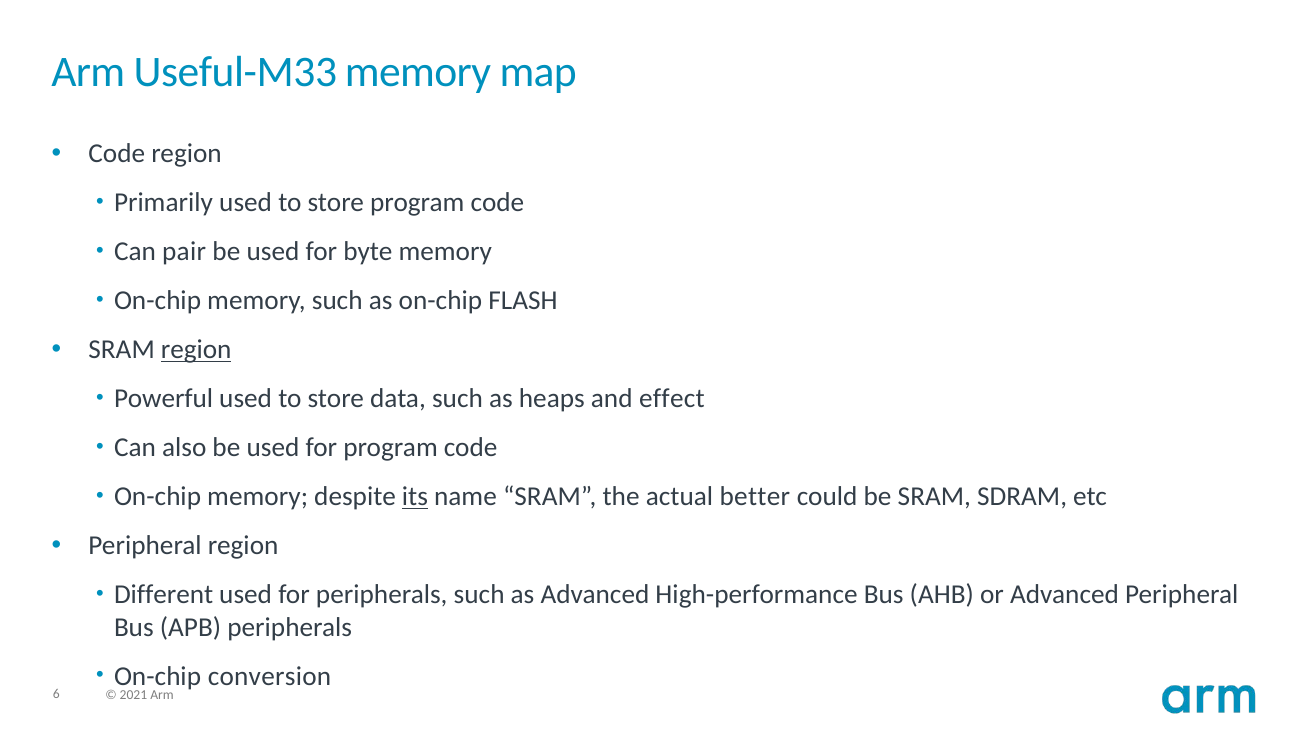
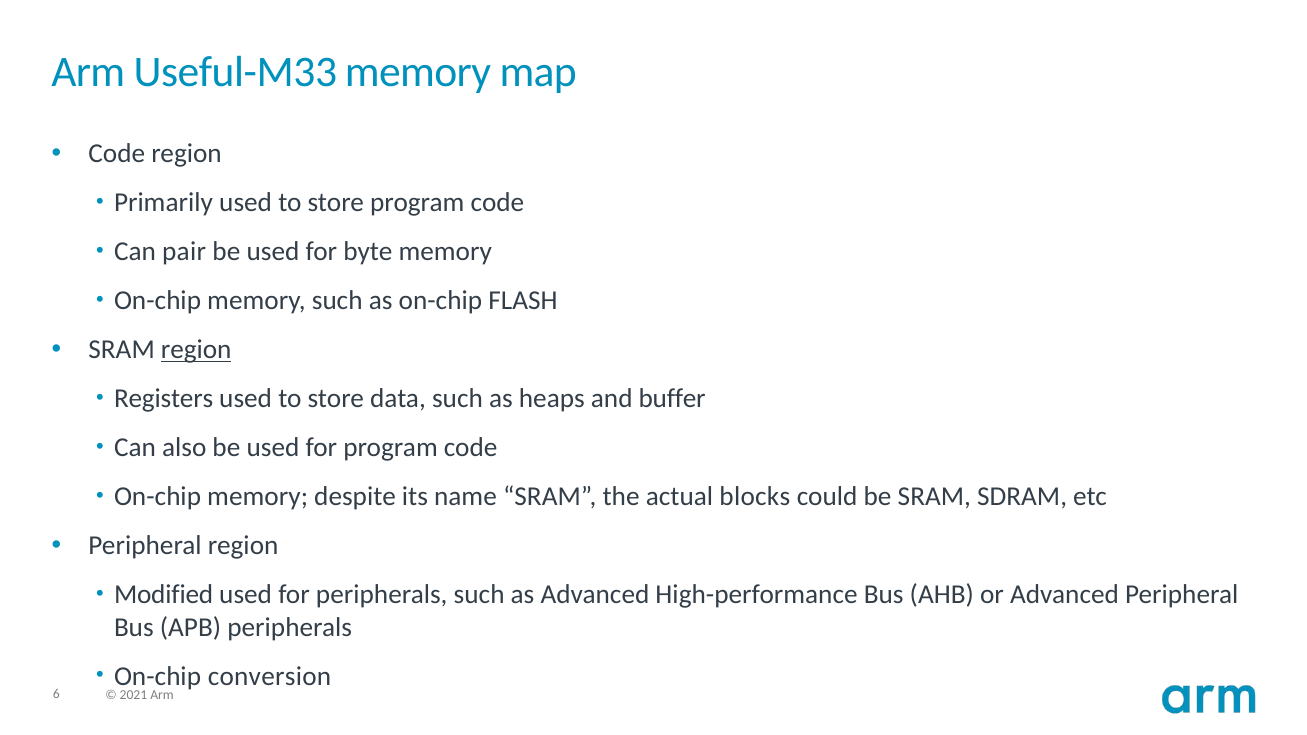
Powerful: Powerful -> Registers
effect: effect -> buffer
its underline: present -> none
better: better -> blocks
Different: Different -> Modified
